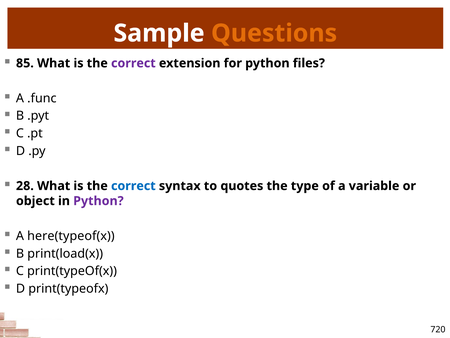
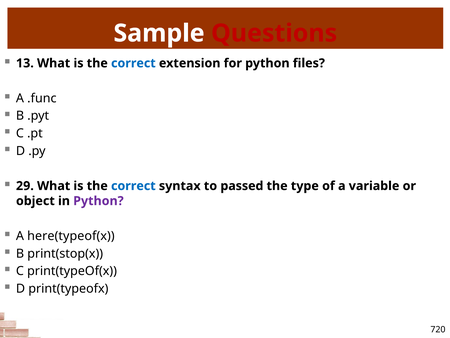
Questions colour: orange -> red
85: 85 -> 13
correct at (133, 63) colour: purple -> blue
28: 28 -> 29
quotes: quotes -> passed
print(load(x: print(load(x -> print(stop(x
